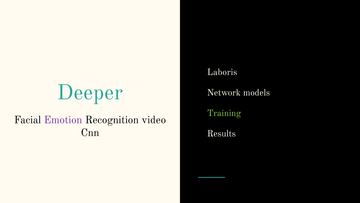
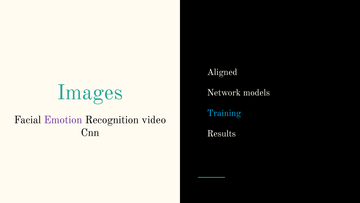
Laboris: Laboris -> Aligned
Deeper: Deeper -> Images
Training colour: light green -> light blue
